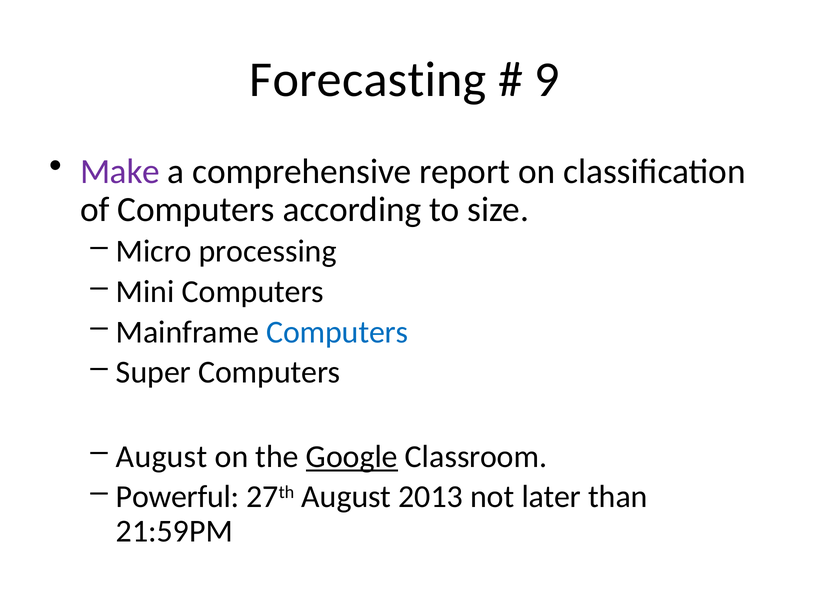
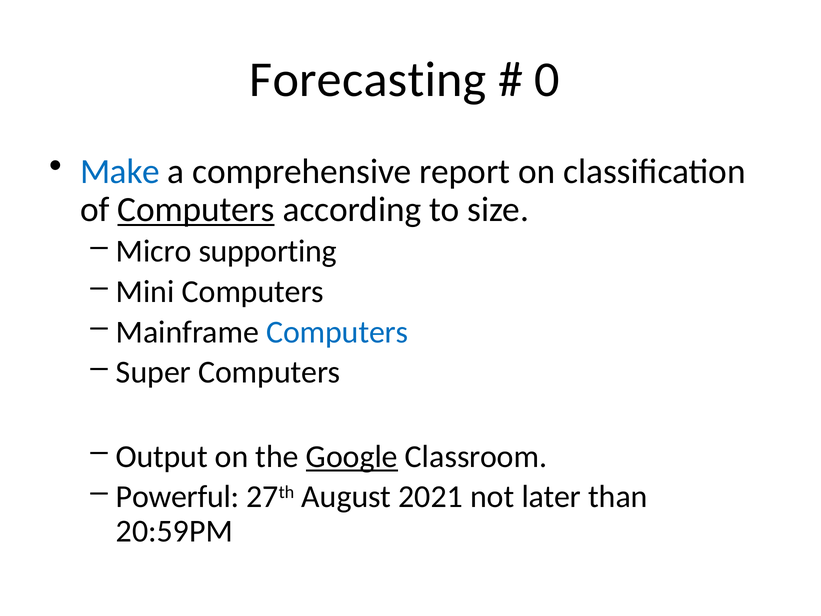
9: 9 -> 0
Make colour: purple -> blue
Computers at (196, 210) underline: none -> present
processing: processing -> supporting
August at (162, 456): August -> Output
2013: 2013 -> 2021
21:59PM: 21:59PM -> 20:59PM
